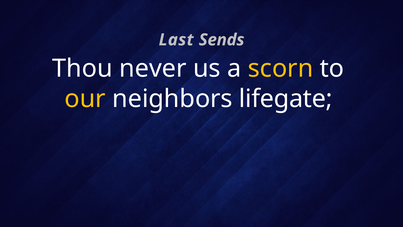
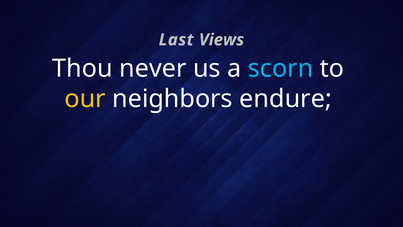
Sends: Sends -> Views
scorn colour: yellow -> light blue
lifegate: lifegate -> endure
